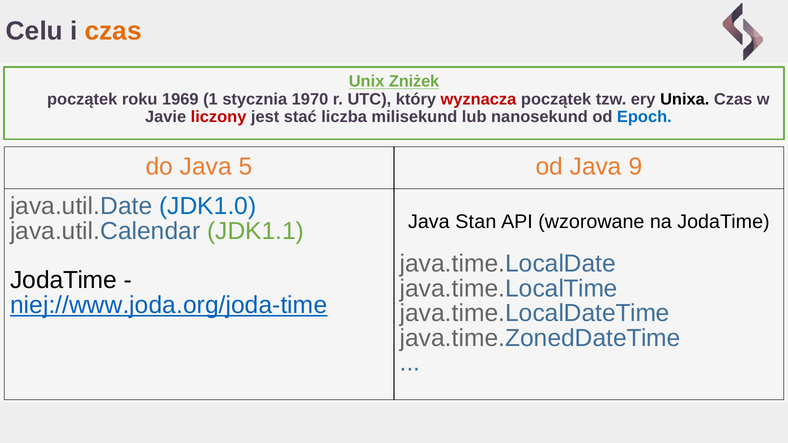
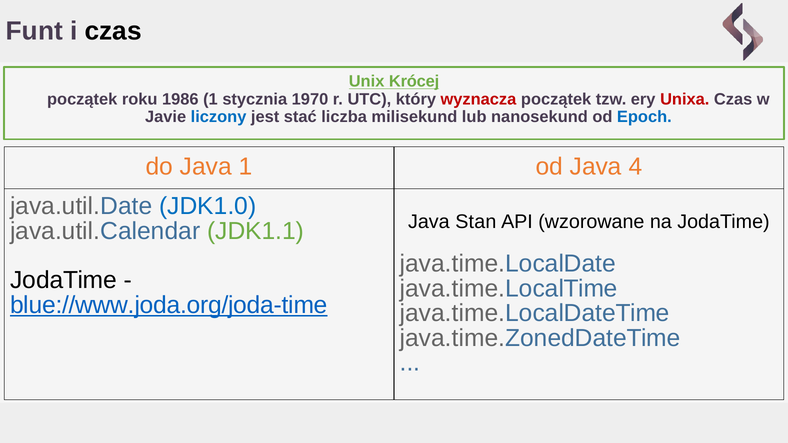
Celu: Celu -> Funt
czas at (113, 31) colour: orange -> black
Zniżek: Zniżek -> Krócej
1969: 1969 -> 1986
Unixa colour: black -> red
liczony colour: red -> blue
Java 5: 5 -> 1
9: 9 -> 4
niej://www.joda.org/joda-time: niej://www.joda.org/joda-time -> blue://www.joda.org/joda-time
